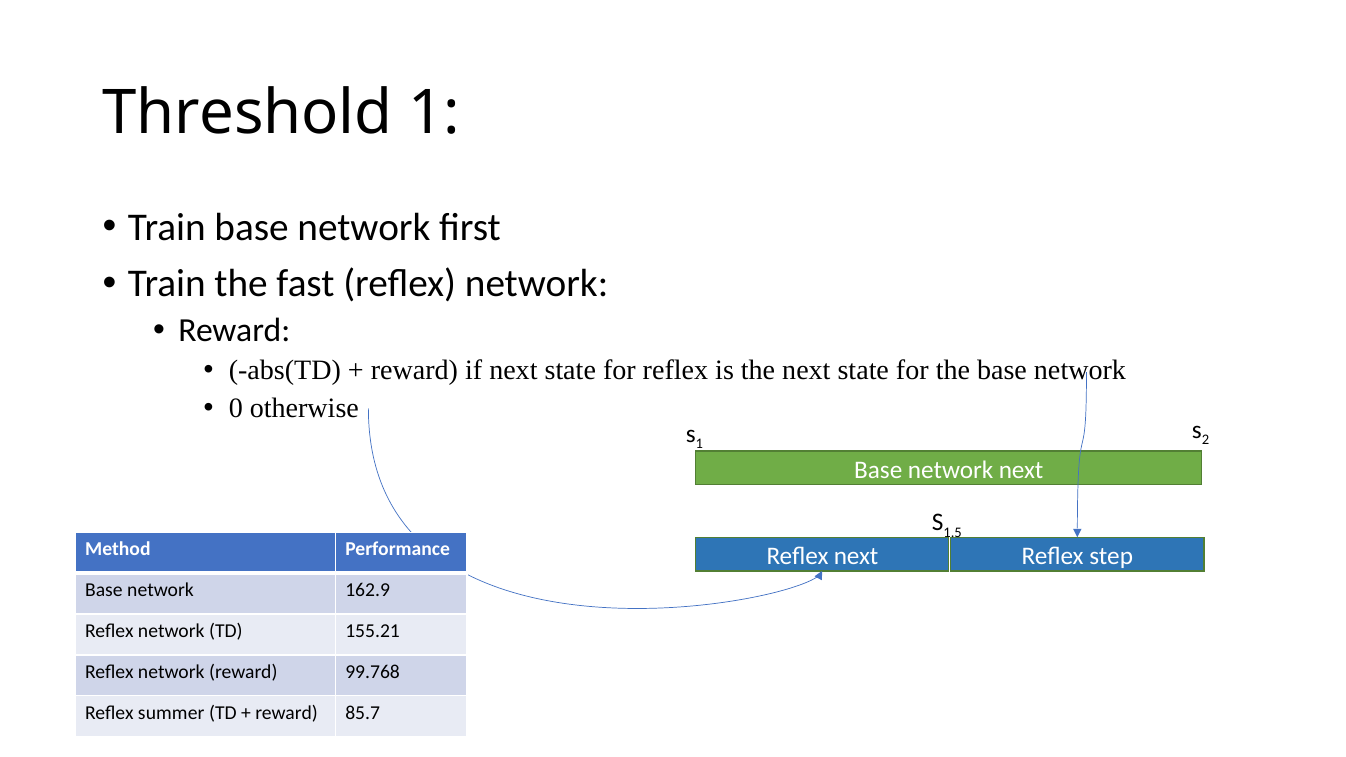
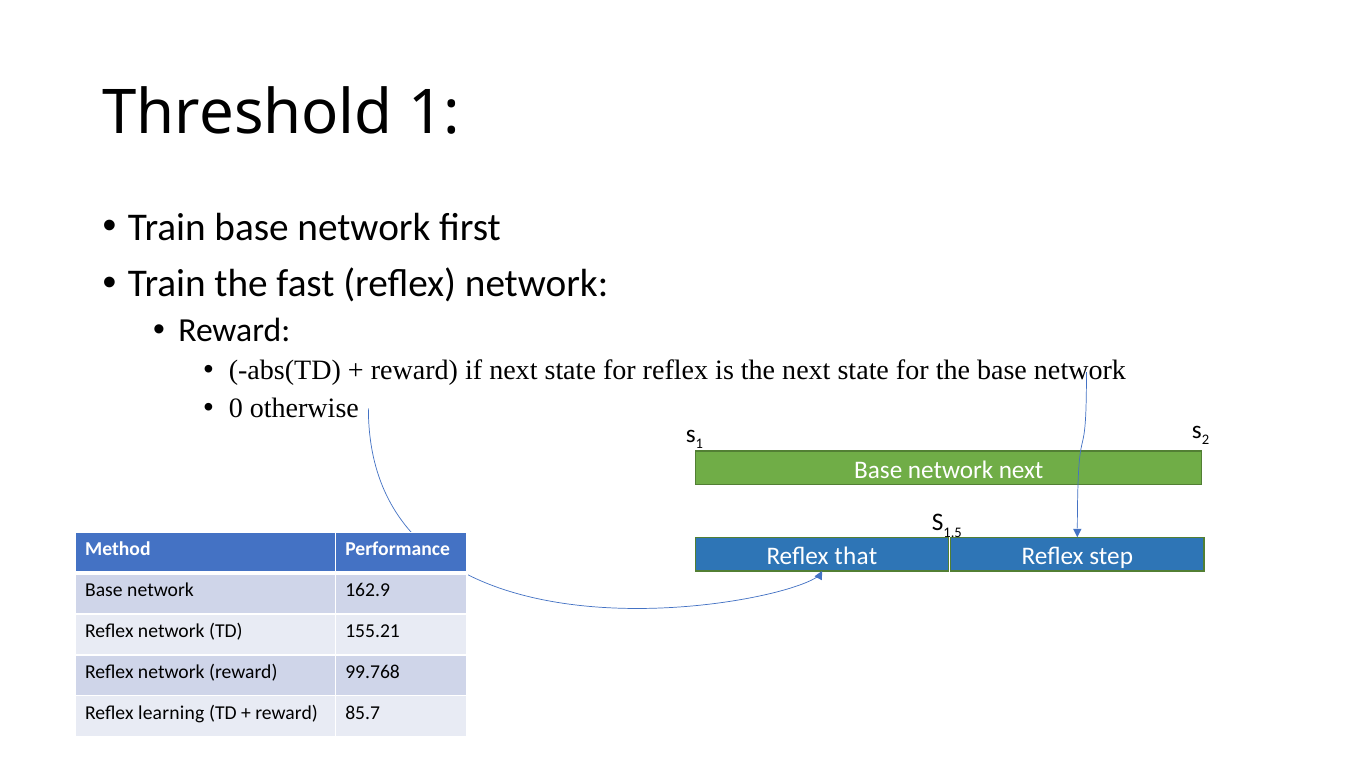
Reflex next: next -> that
summer: summer -> learning
